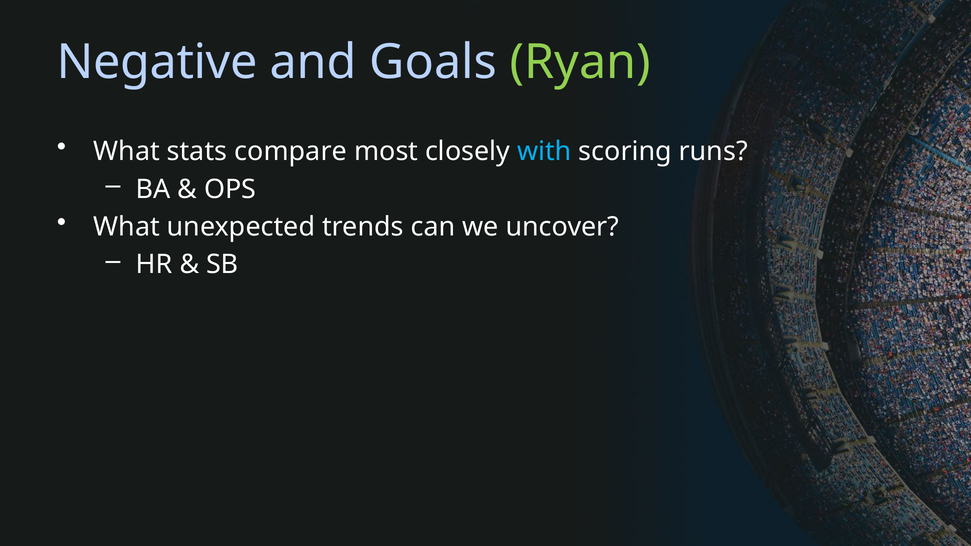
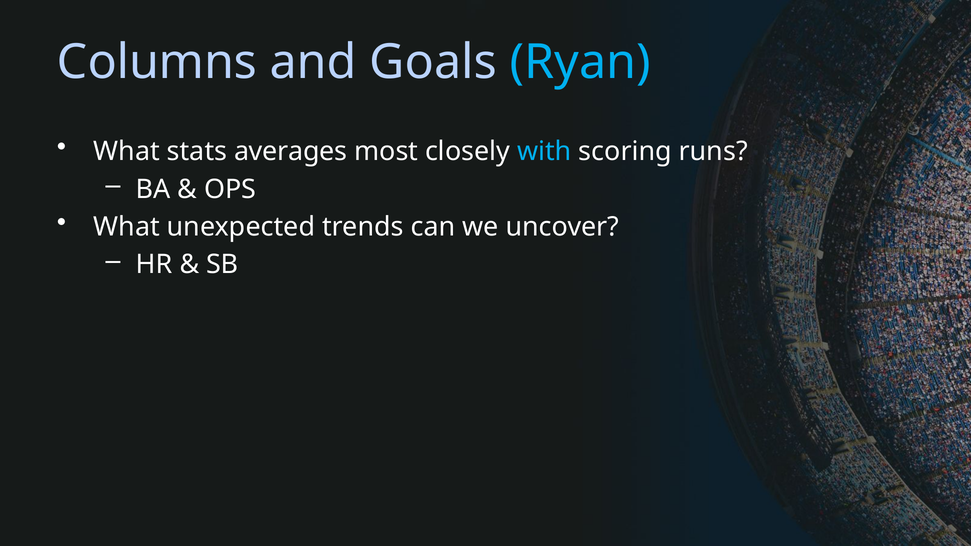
Negative: Negative -> Columns
Ryan colour: light green -> light blue
compare: compare -> averages
